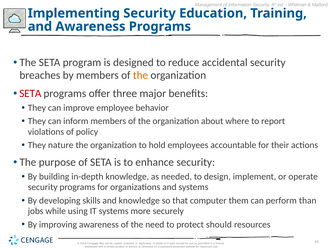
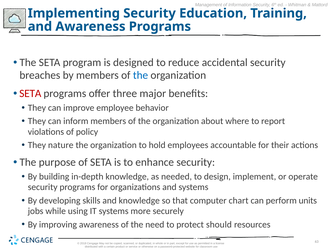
the at (141, 75) colour: orange -> blue
them: them -> chart
than: than -> units
